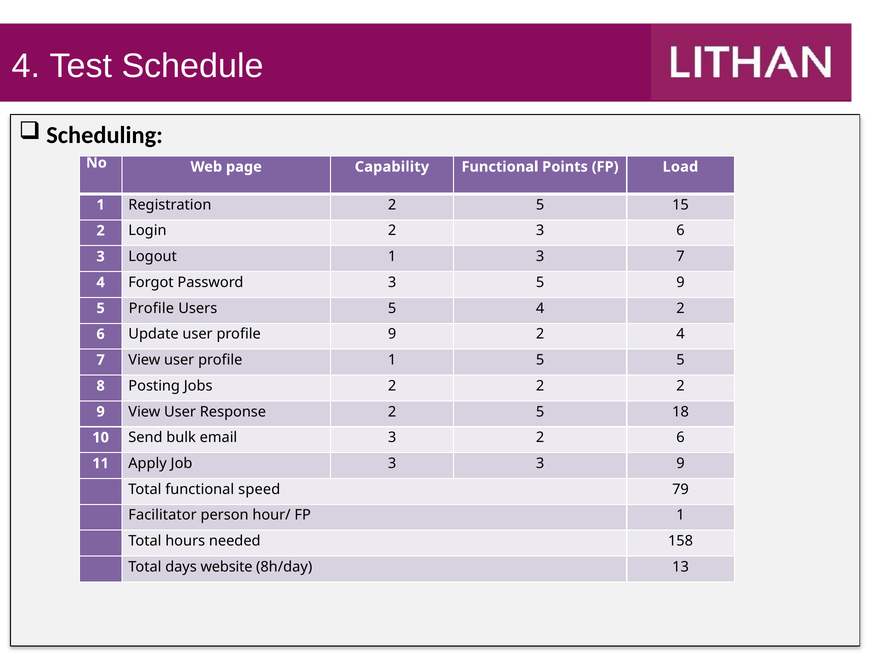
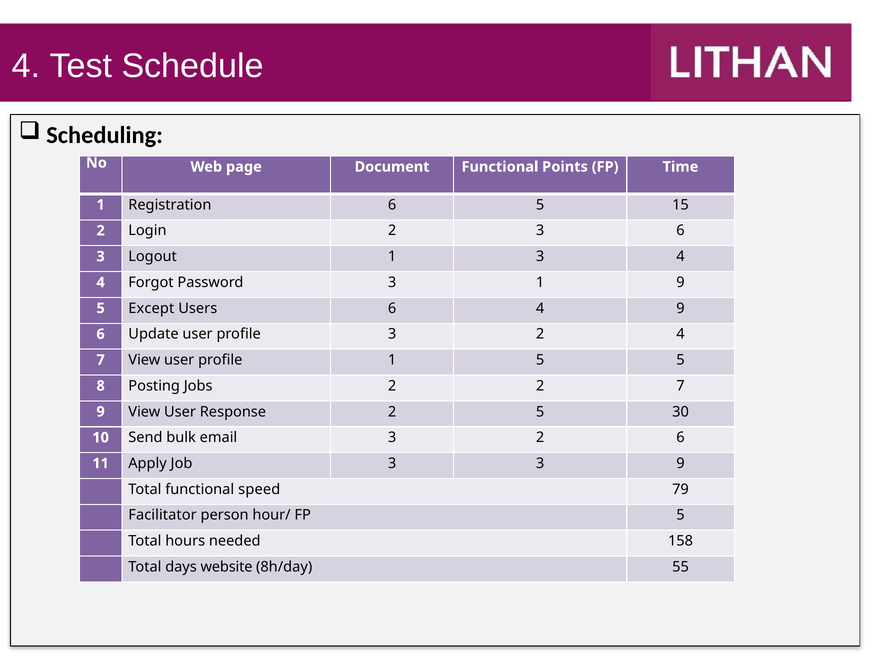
Capability: Capability -> Document
Load: Load -> Time
Registration 2: 2 -> 6
3 7: 7 -> 4
3 5: 5 -> 1
5 Profile: Profile -> Except
Users 5: 5 -> 6
4 2: 2 -> 9
profile 9: 9 -> 3
2 2 2: 2 -> 7
18: 18 -> 30
FP 1: 1 -> 5
13: 13 -> 55
